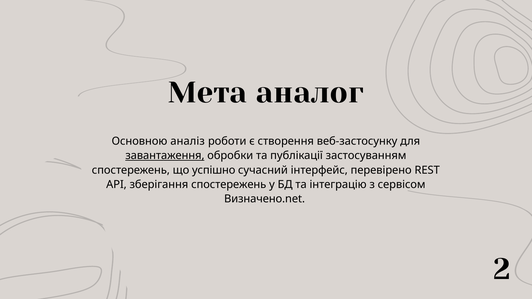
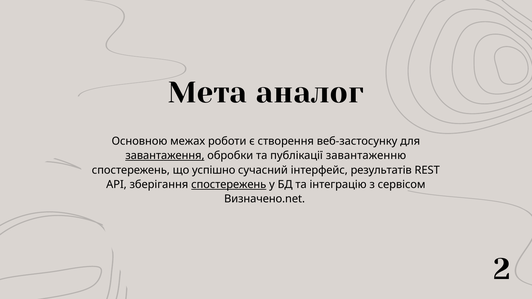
аналіз: аналіз -> межах
застосуванням: застосуванням -> завантаженню
перевірено: перевірено -> результатів
спостережень at (229, 185) underline: none -> present
